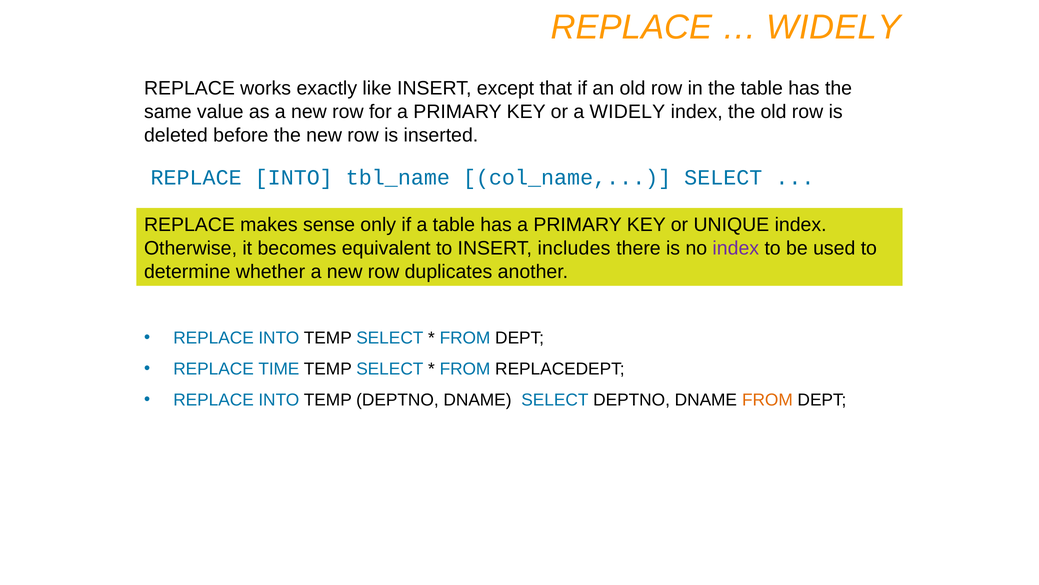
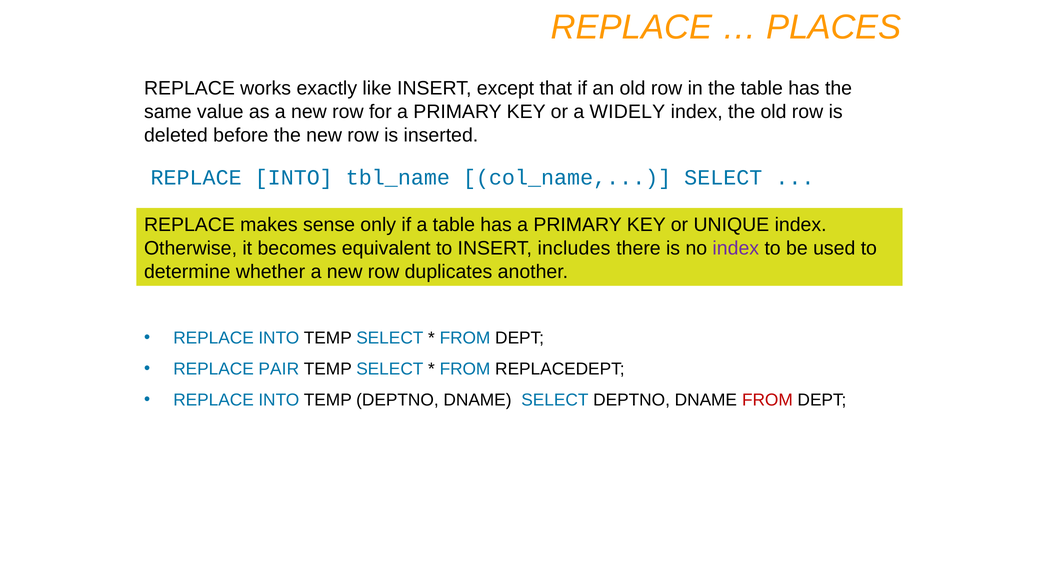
WIDELY at (833, 27): WIDELY -> PLACES
TIME: TIME -> PAIR
FROM at (767, 400) colour: orange -> red
